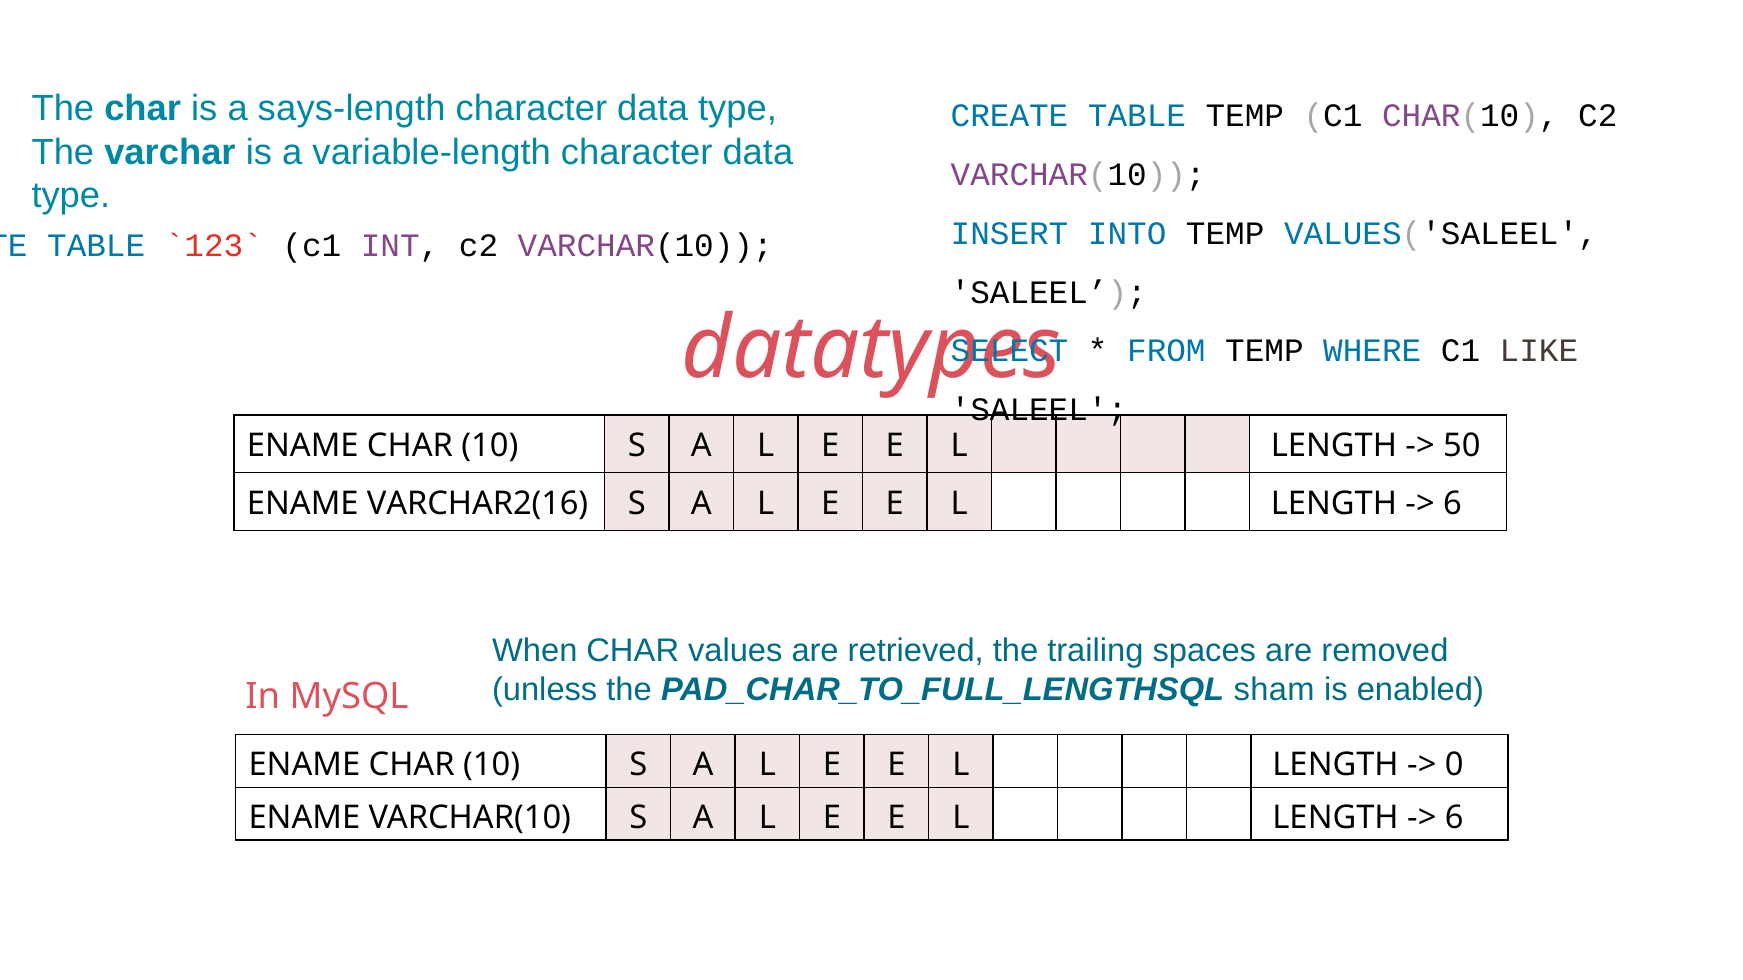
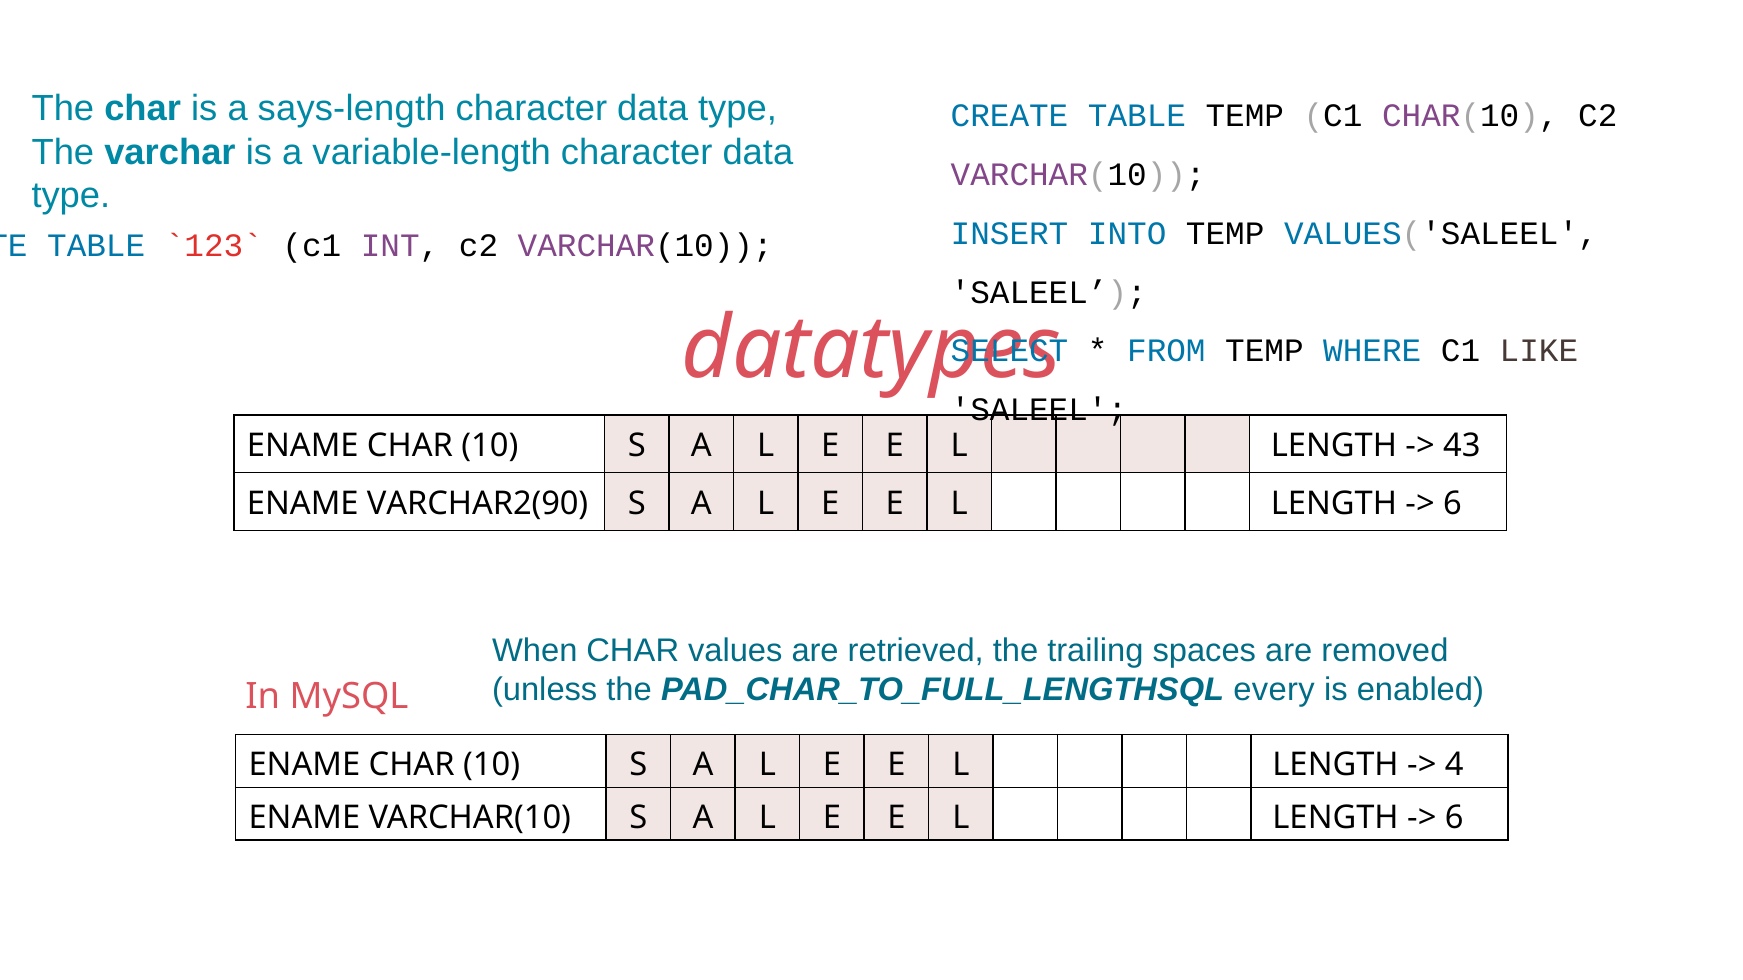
50: 50 -> 43
VARCHAR2(16: VARCHAR2(16 -> VARCHAR2(90
sham: sham -> every
0: 0 -> 4
